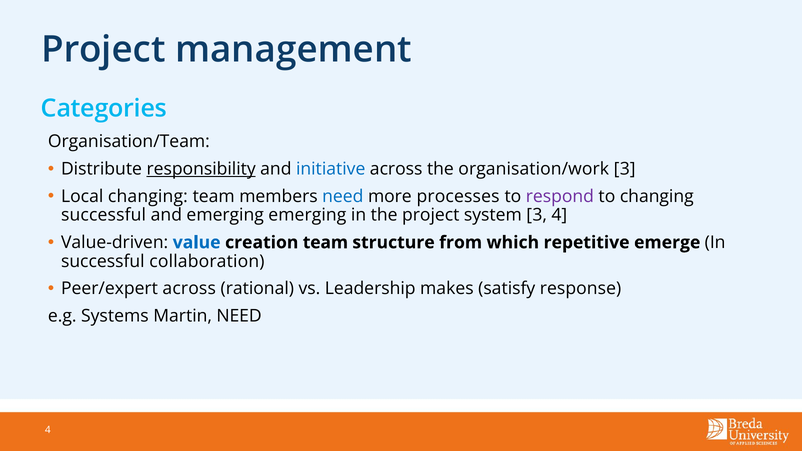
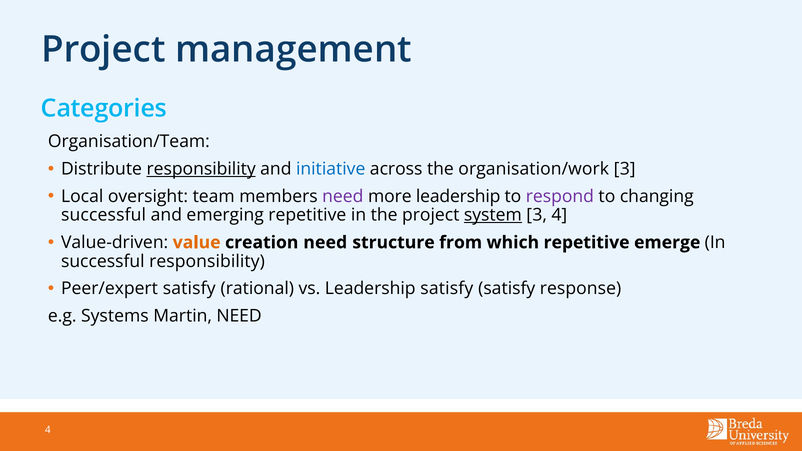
Local changing: changing -> oversight
need at (343, 196) colour: blue -> purple
more processes: processes -> leadership
emerging emerging: emerging -> repetitive
system underline: none -> present
value colour: blue -> orange
creation team: team -> need
successful collaboration: collaboration -> responsibility
Peer/expert across: across -> satisfy
Leadership makes: makes -> satisfy
